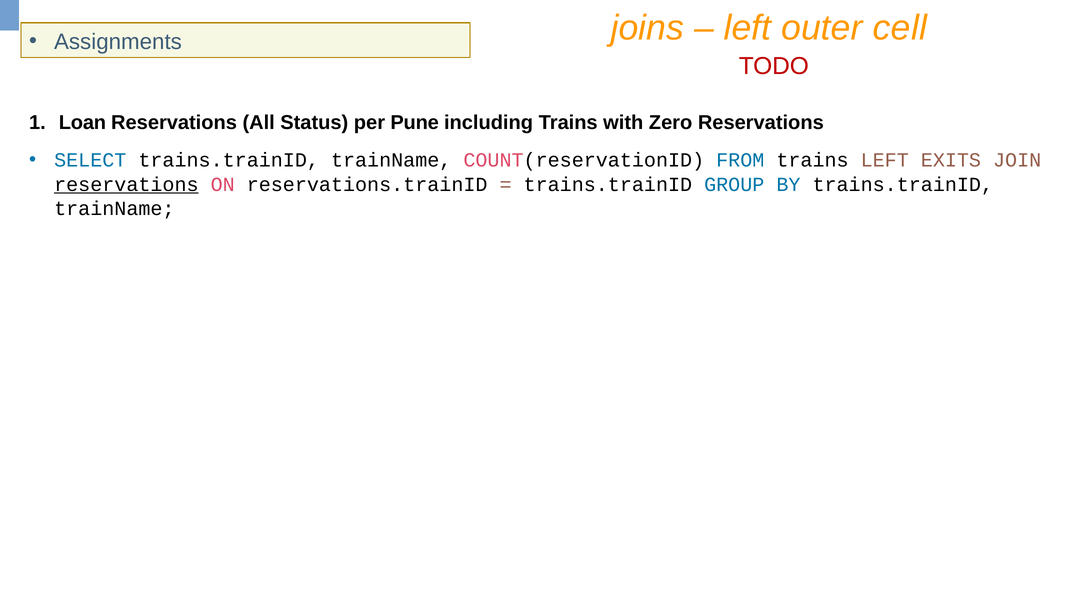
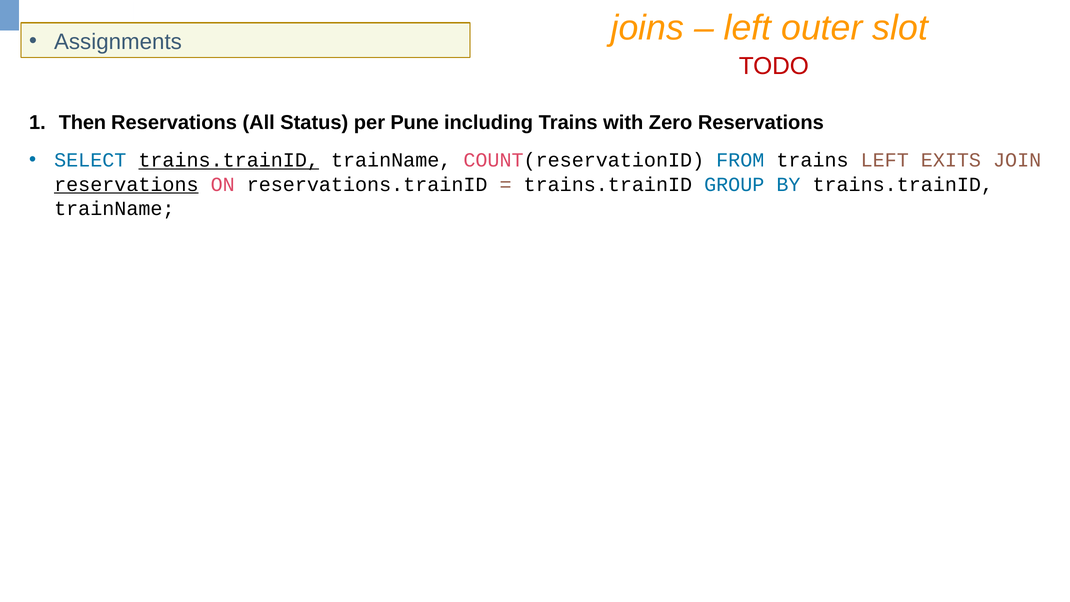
cell: cell -> slot
Loan: Loan -> Then
trains.trainID at (229, 160) underline: none -> present
